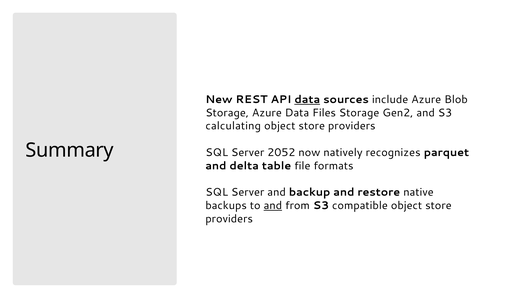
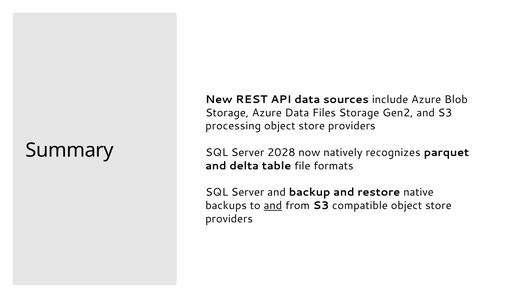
data at (307, 100) underline: present -> none
calculating: calculating -> processing
2052: 2052 -> 2028
